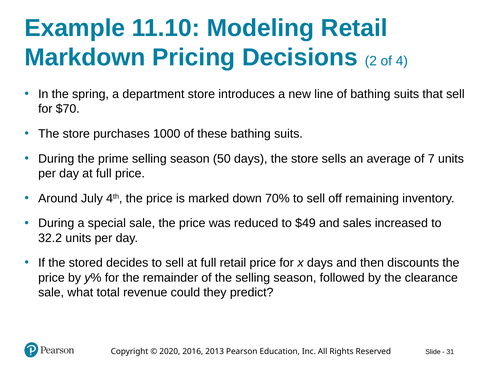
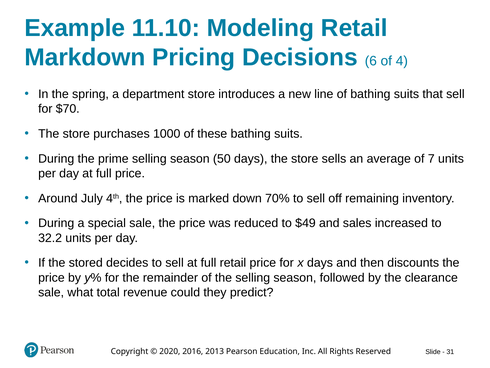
2: 2 -> 6
